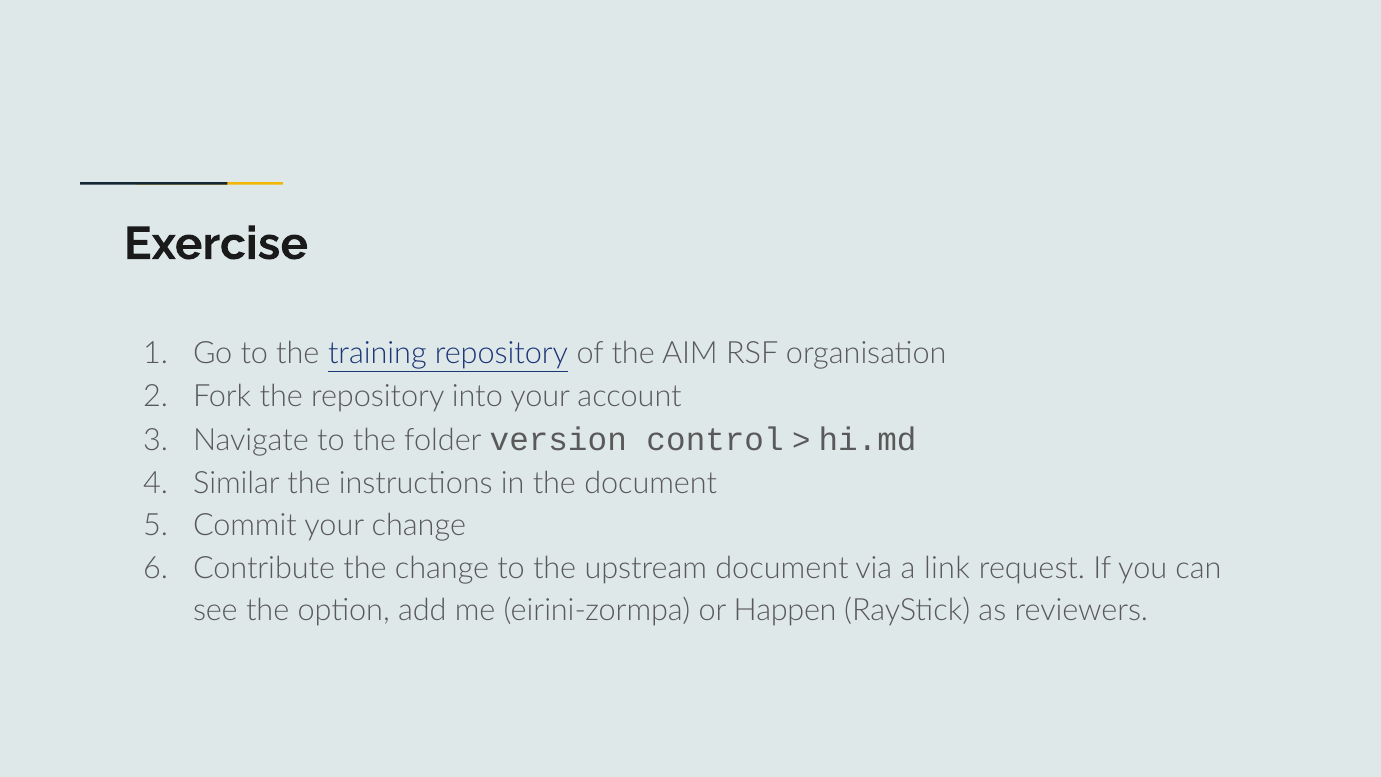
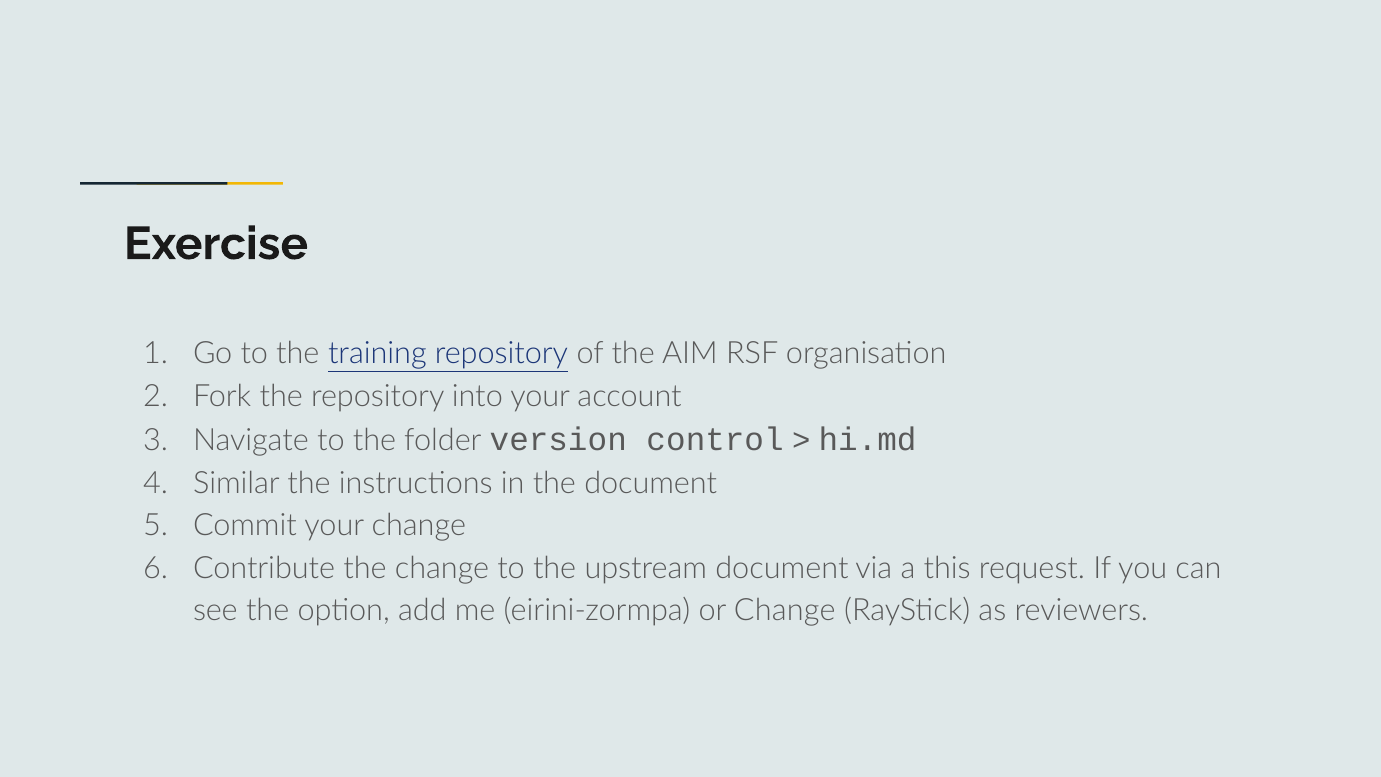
link: link -> this
or Happen: Happen -> Change
